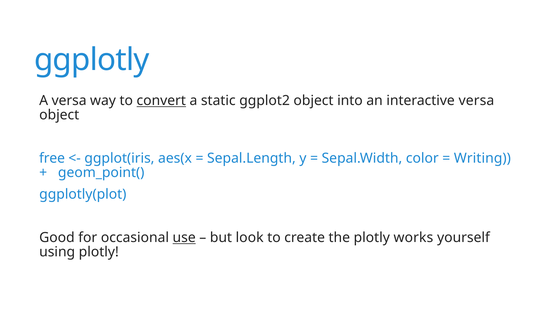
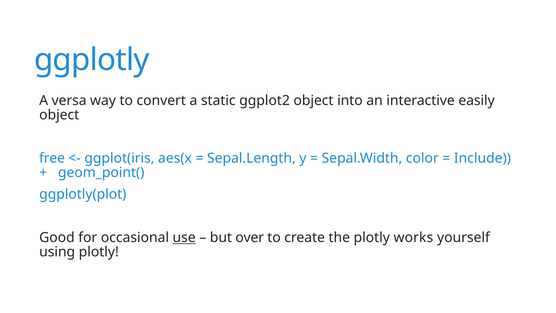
convert underline: present -> none
interactive versa: versa -> easily
Writing: Writing -> Include
look: look -> over
